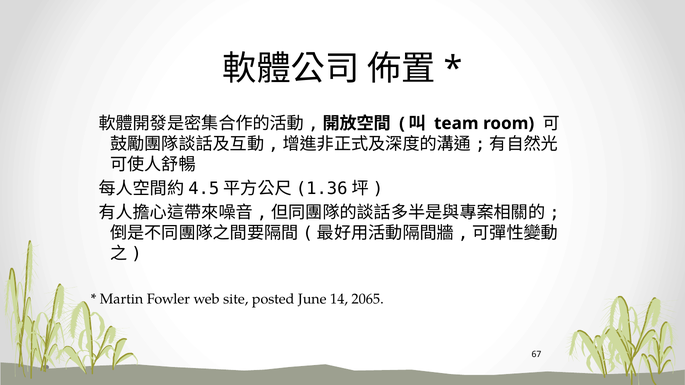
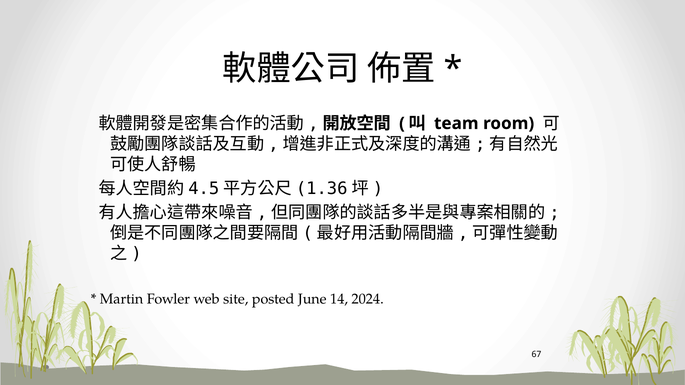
2065: 2065 -> 2024
